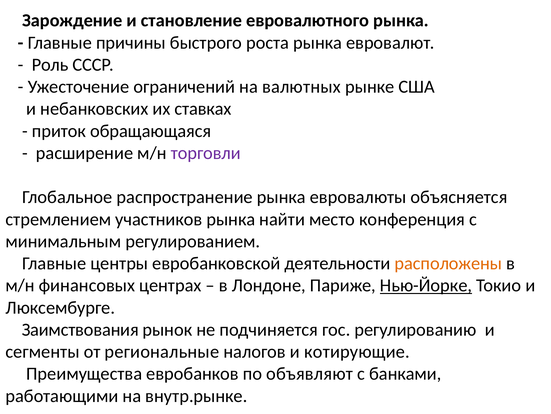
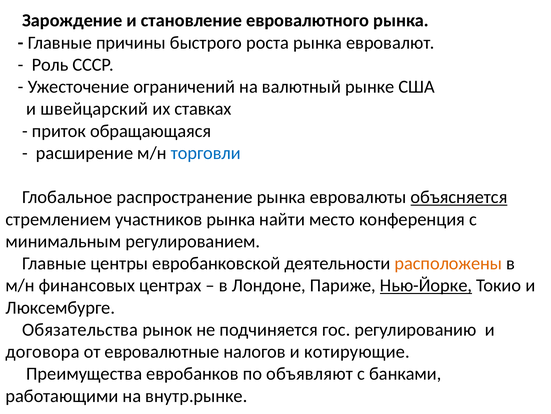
валютных: валютных -> валютный
небанковских: небанковских -> швейцарский
торговли colour: purple -> blue
объясняется underline: none -> present
Заимствования: Заимствования -> Обязательства
сегменты: сегменты -> договора
региональные: региональные -> евровалютные
